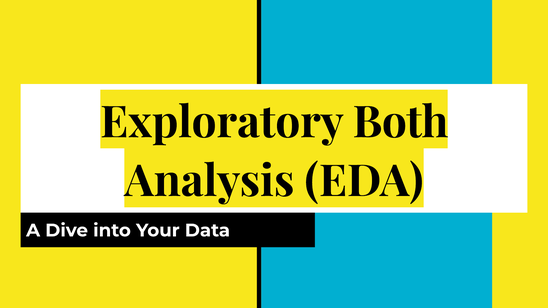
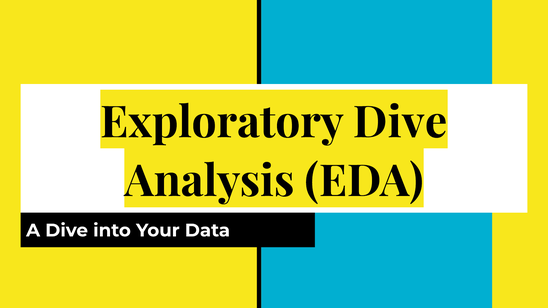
Exploratory Both: Both -> Dive
